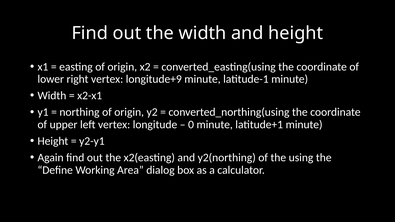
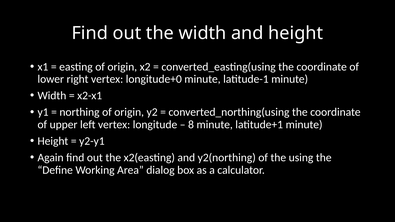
longitude+9: longitude+9 -> longitude+0
0: 0 -> 8
